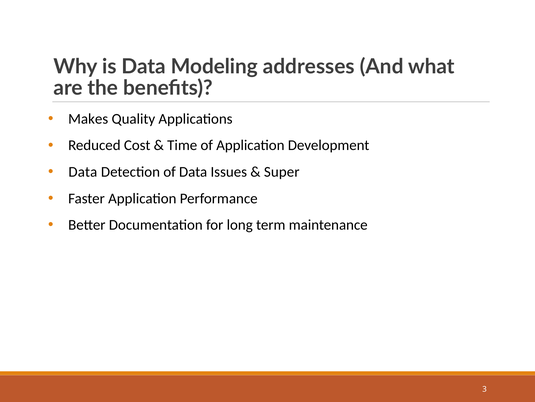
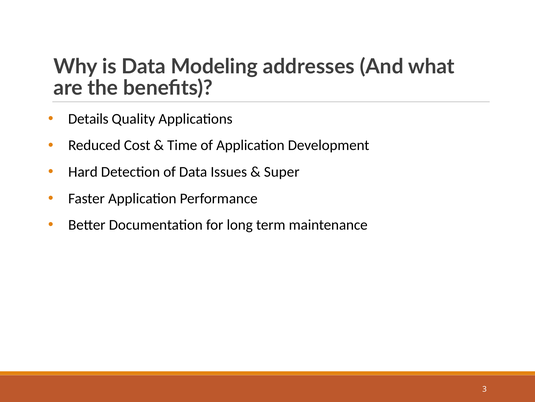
Makes: Makes -> Details
Data at (83, 172): Data -> Hard
